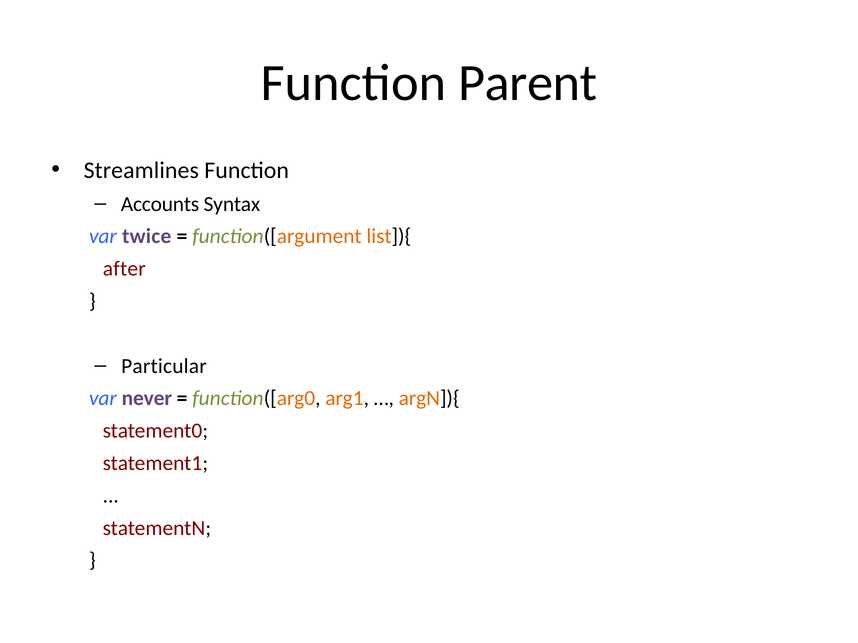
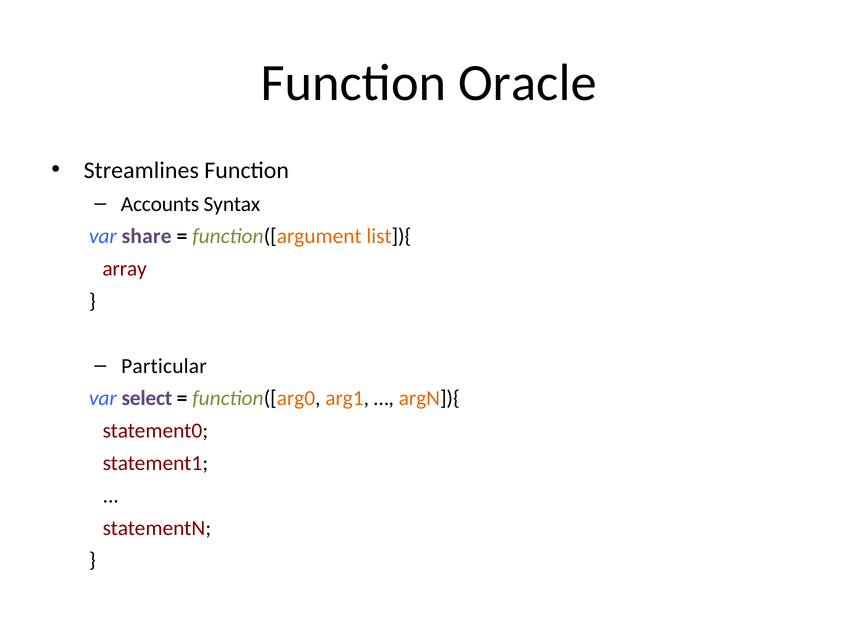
Parent: Parent -> Oracle
twice: twice -> share
after: after -> array
never: never -> select
